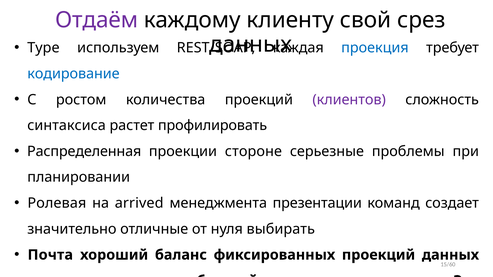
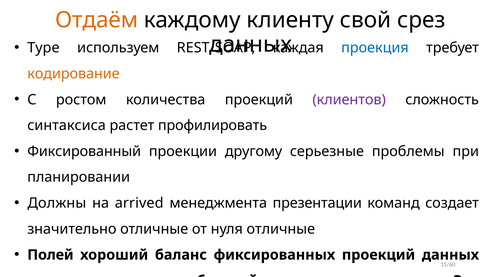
Отдаём colour: purple -> orange
кодирование colour: blue -> orange
Распределенная: Распределенная -> Фиксированный
стороне: стороне -> другому
Ролевая: Ролевая -> Должны
нуля выбирать: выбирать -> отличные
Почта: Почта -> Полей
